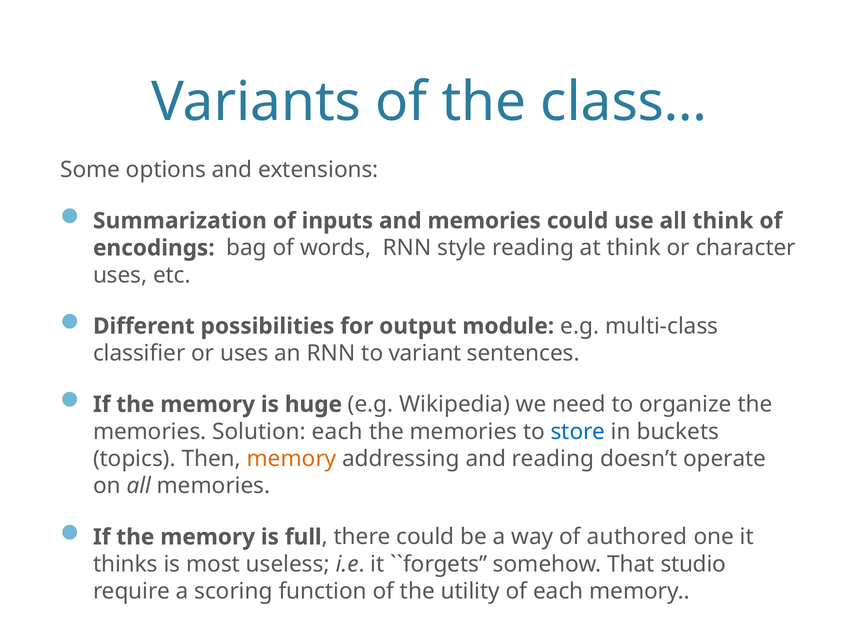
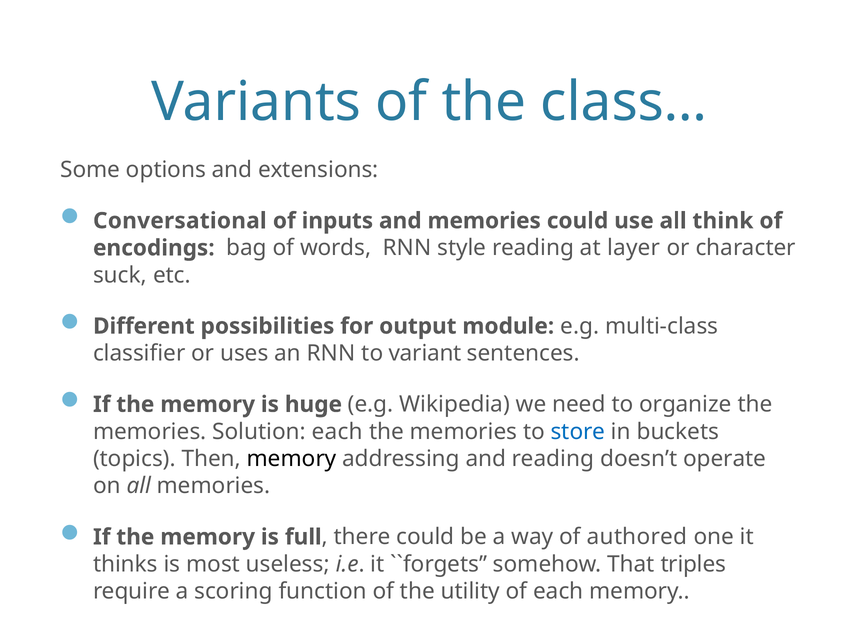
Summarization: Summarization -> Conversational
at think: think -> layer
uses at (120, 275): uses -> suck
memory at (292, 459) colour: orange -> black
studio: studio -> triples
